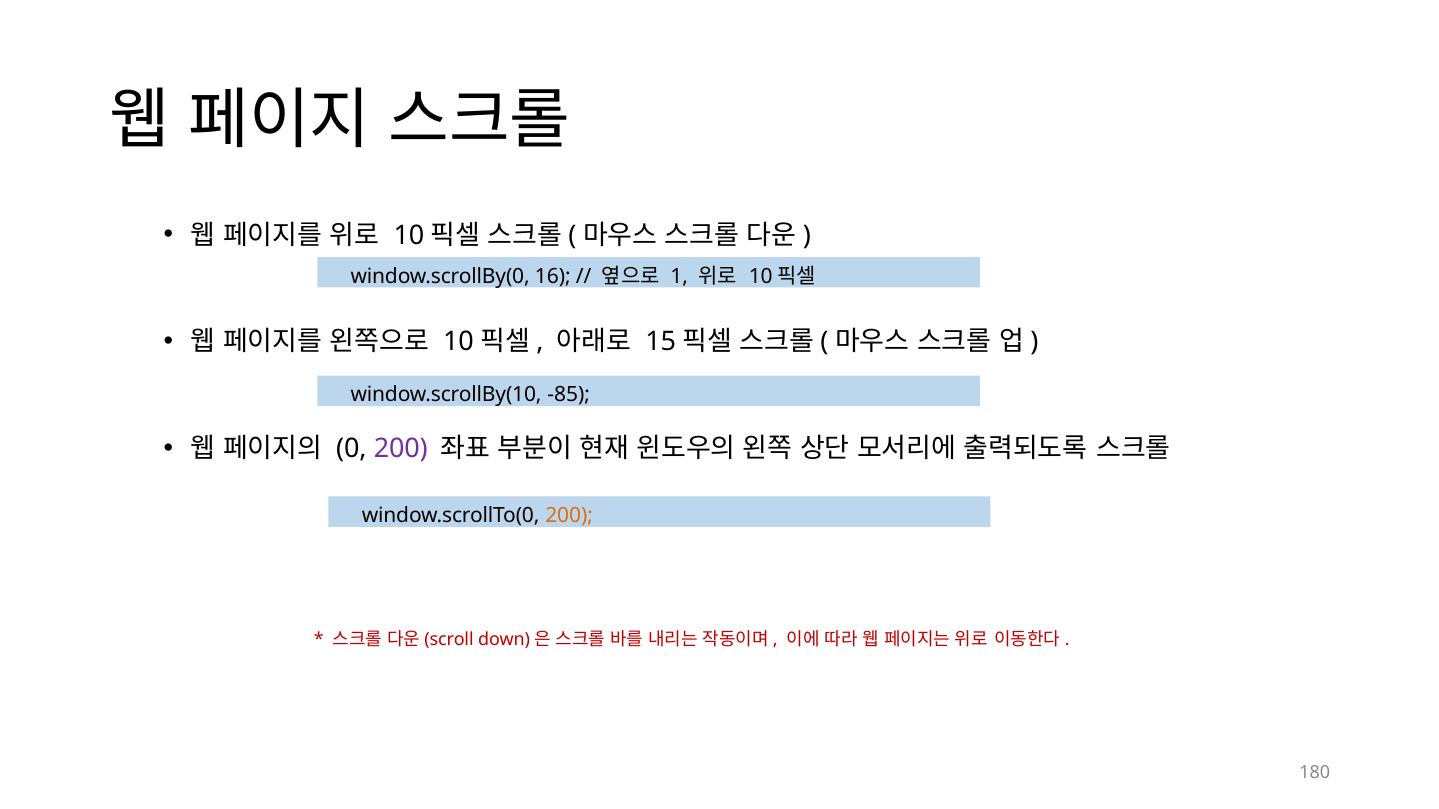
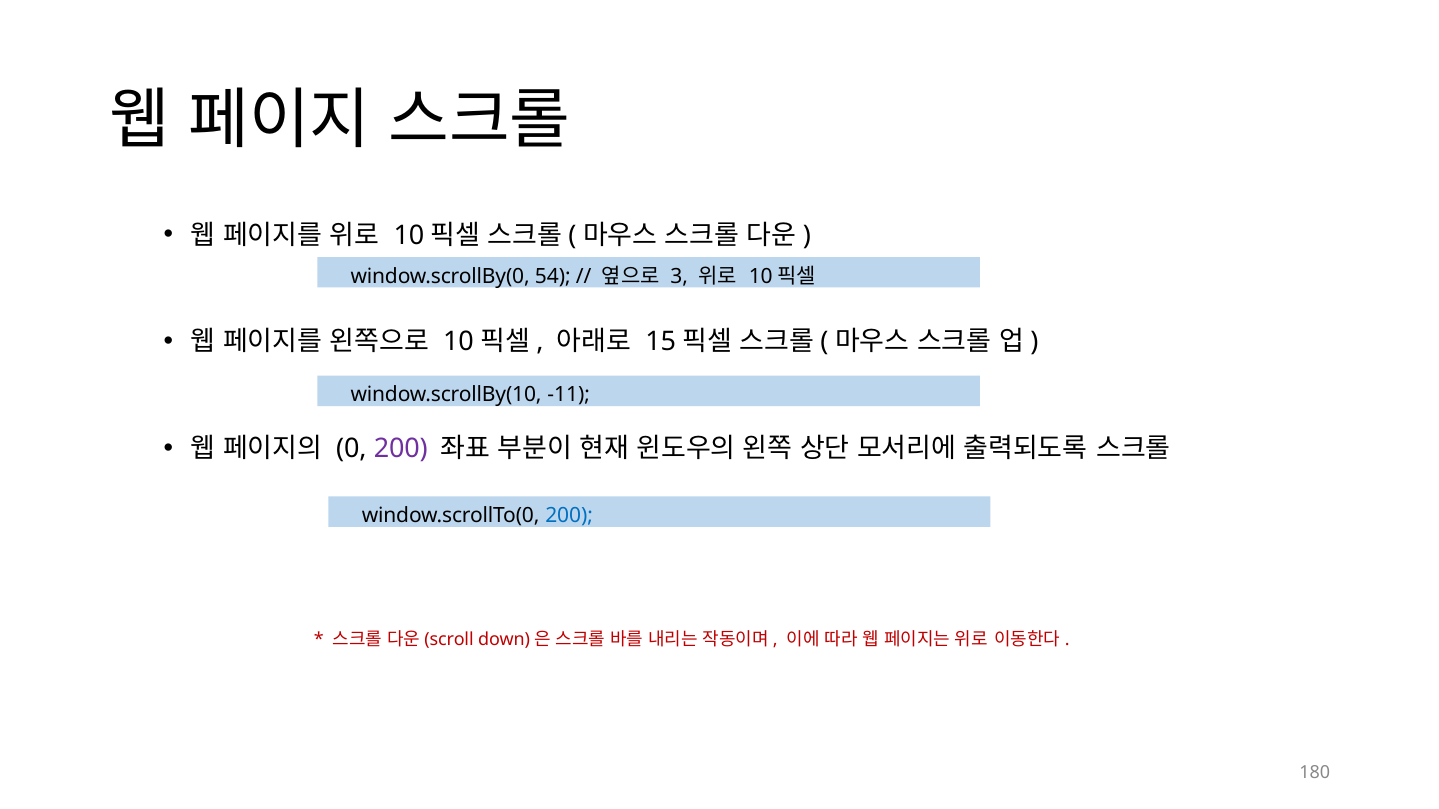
16: 16 -> 54
1: 1 -> 3
-85: -85 -> -11
200 at (569, 516) colour: orange -> blue
